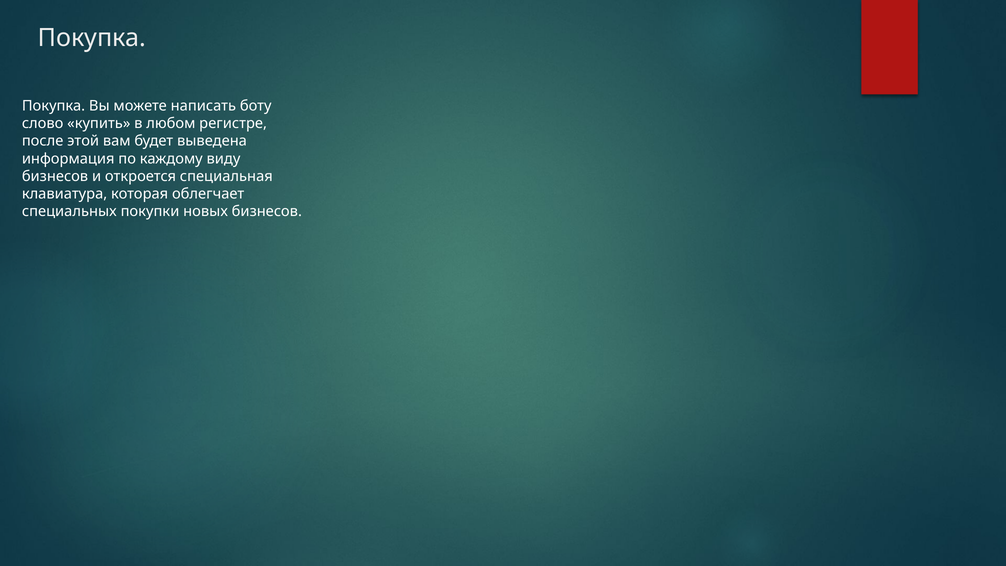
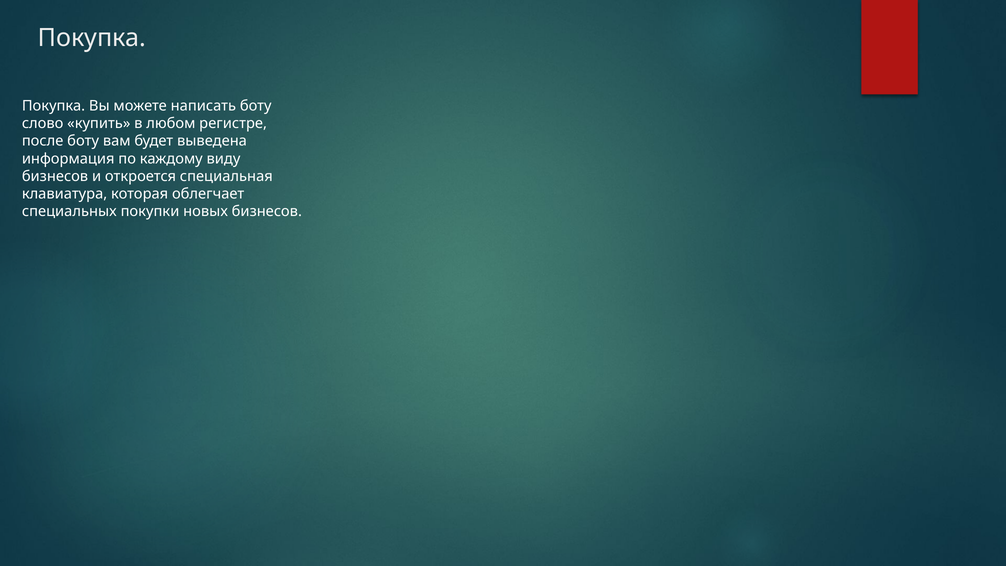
после этой: этой -> боту
